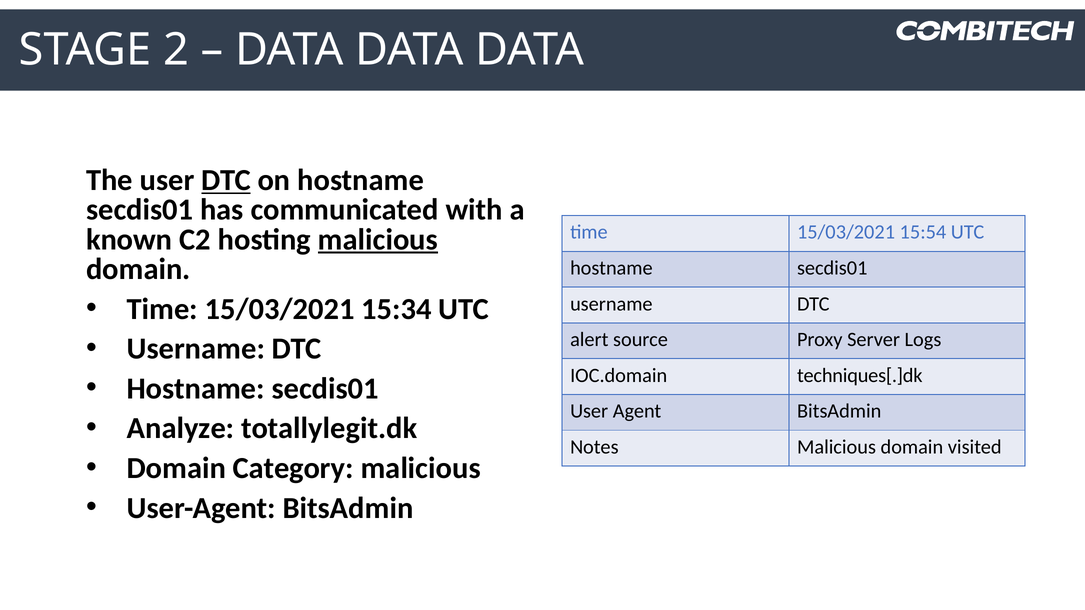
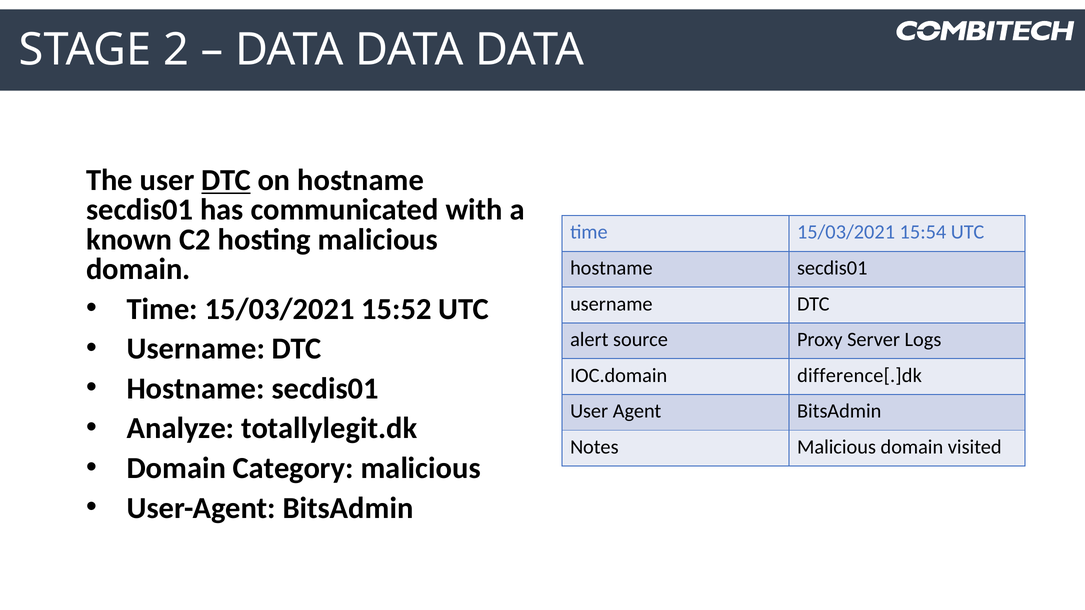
malicious at (378, 240) underline: present -> none
15:34: 15:34 -> 15:52
techniques[.]dk: techniques[.]dk -> difference[.]dk
